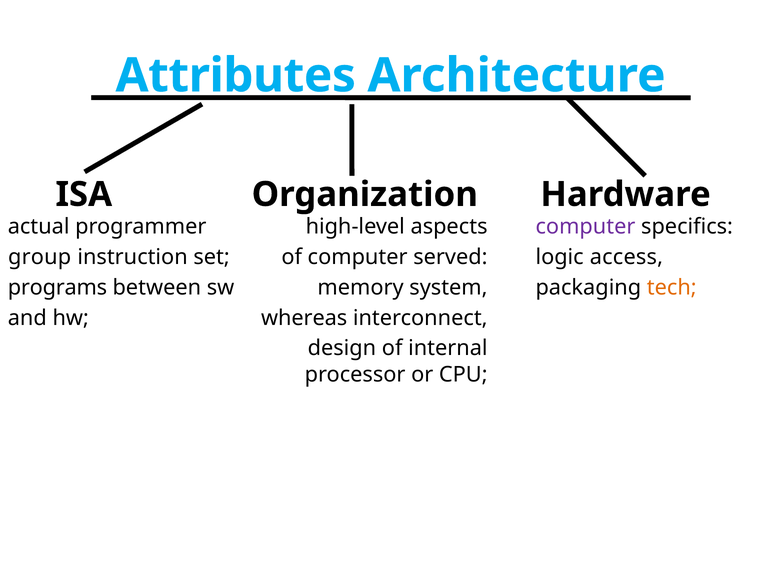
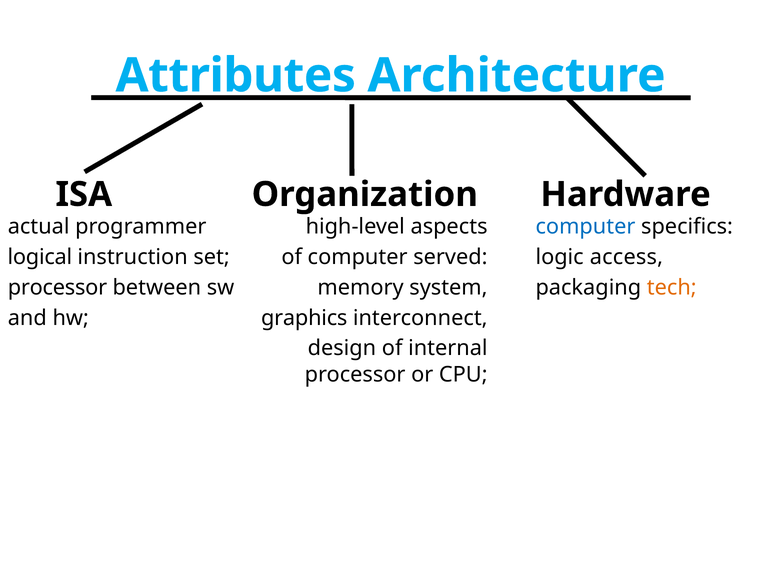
computer at (585, 227) colour: purple -> blue
group: group -> logical
programs at (57, 288): programs -> processor
whereas: whereas -> graphics
